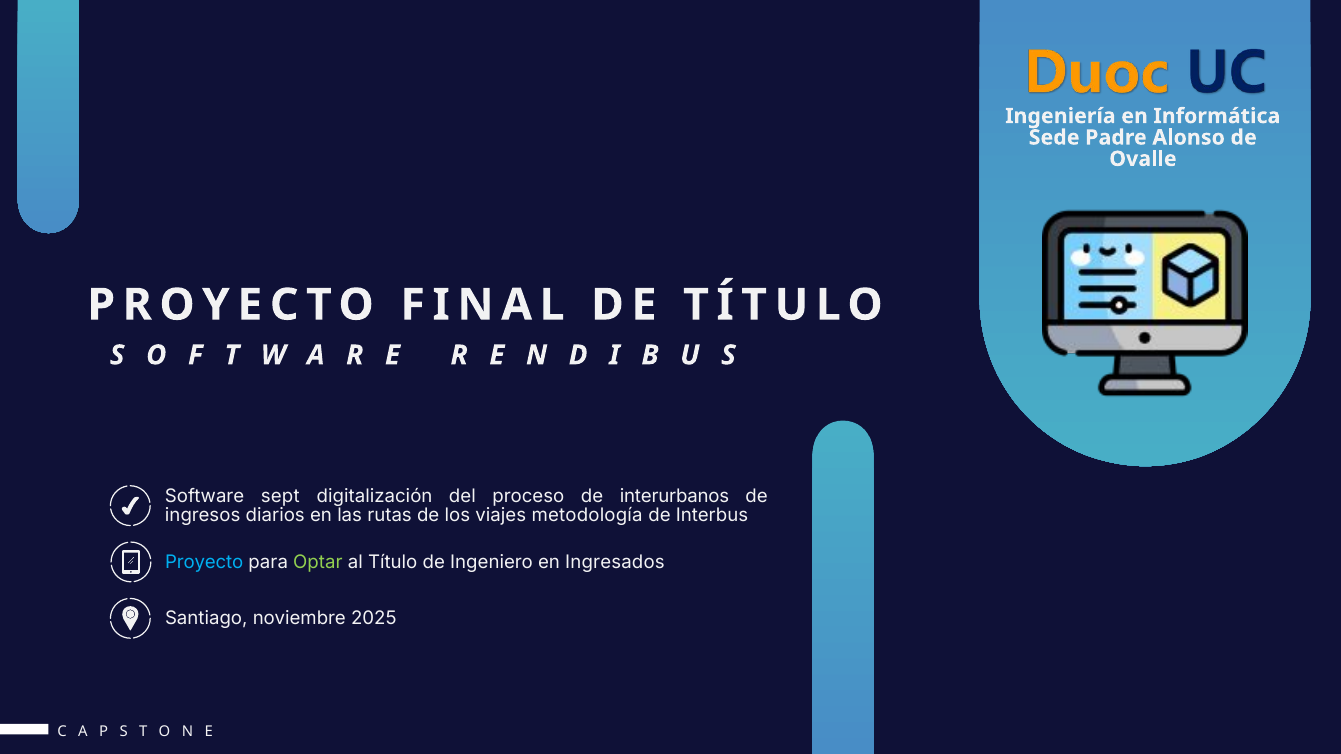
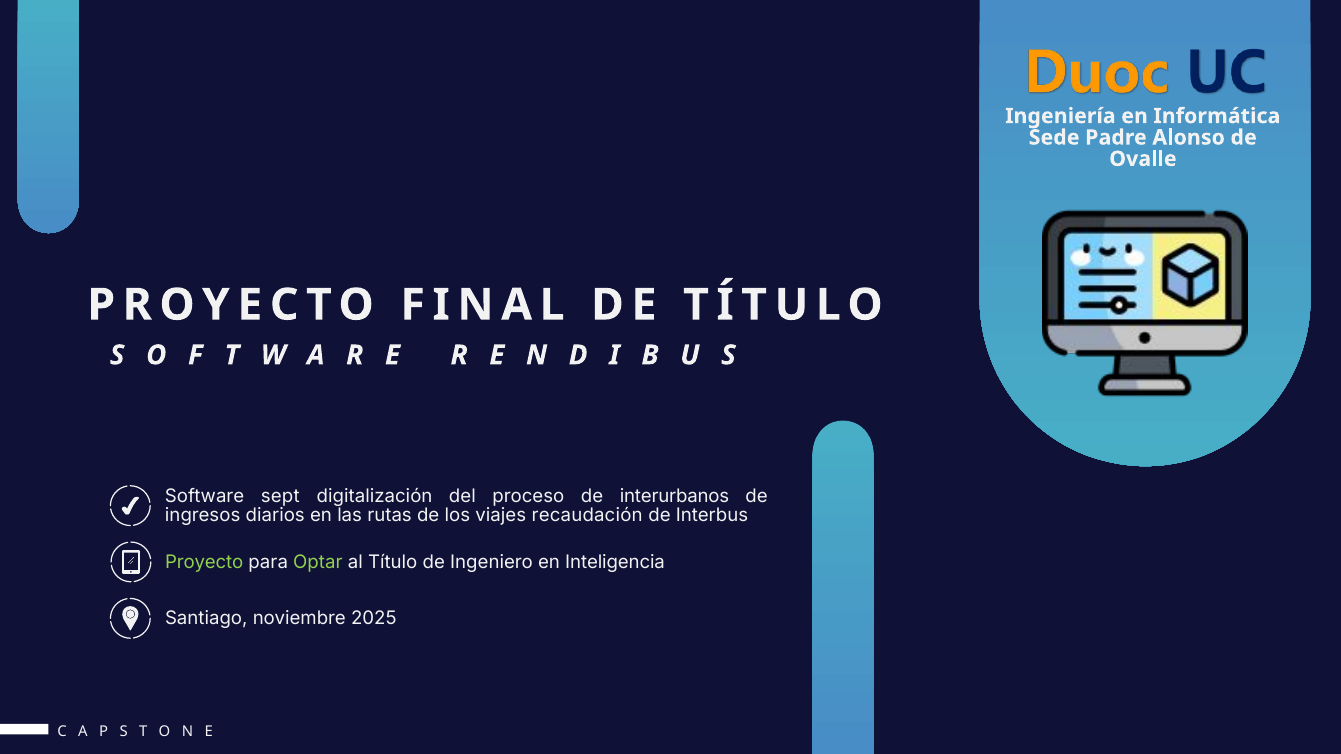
metodología: metodología -> recaudación
Proyecto at (204, 562) colour: light blue -> light green
Ingresados: Ingresados -> Inteligencia
